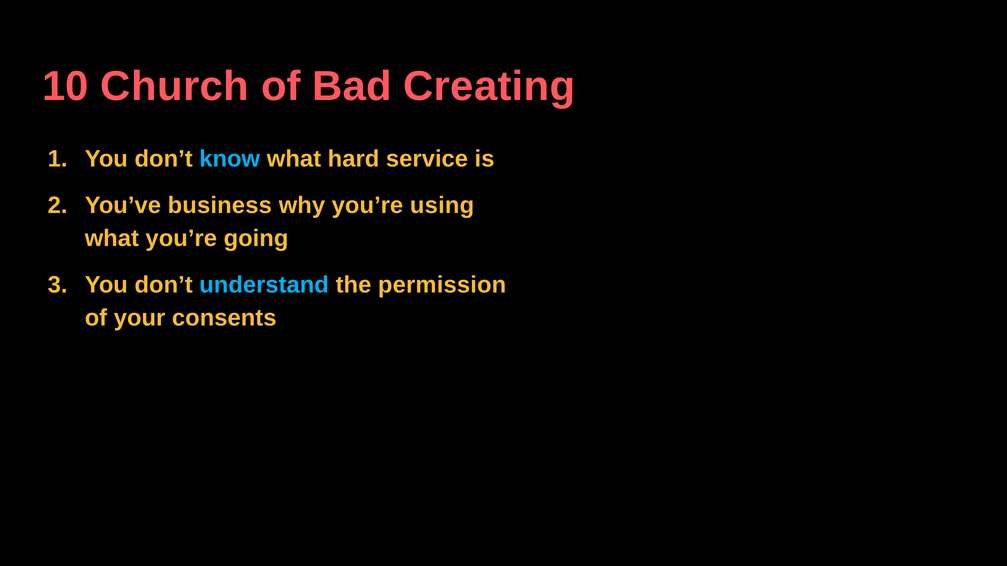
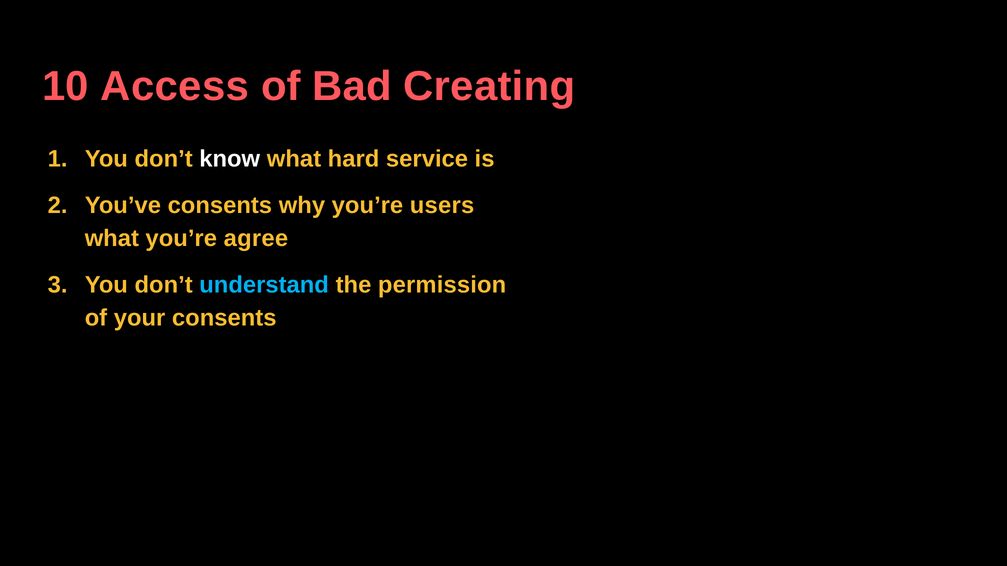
Church: Church -> Access
know colour: light blue -> white
You’ve business: business -> consents
using: using -> users
going: going -> agree
